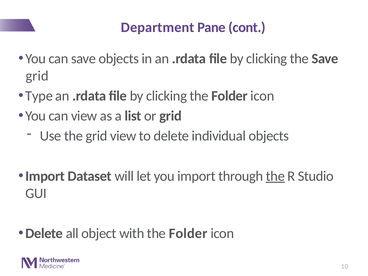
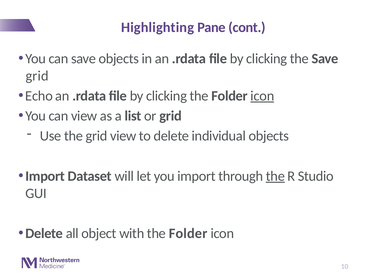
Department: Department -> Highlighting
Type: Type -> Echo
icon at (262, 96) underline: none -> present
